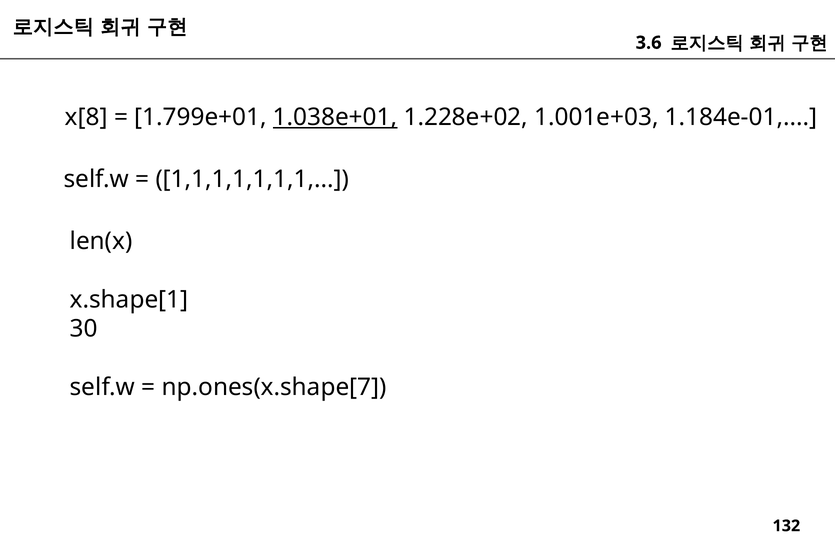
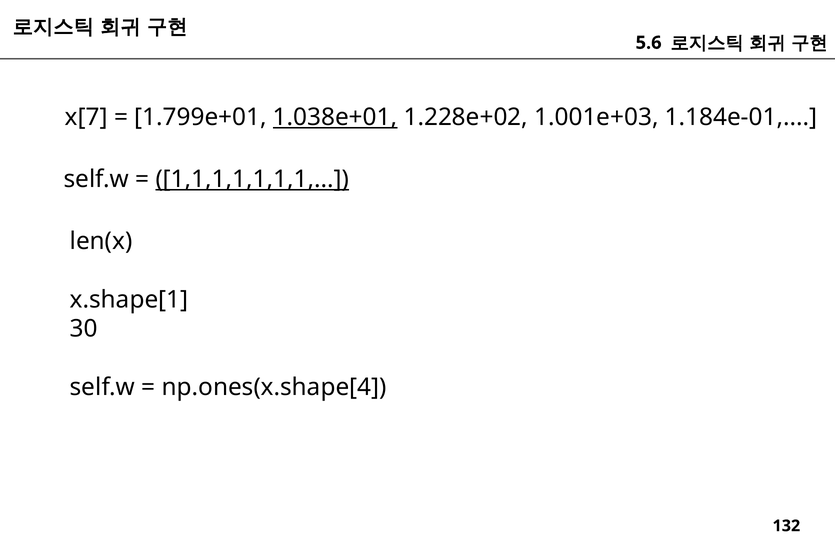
3.6: 3.6 -> 5.6
x[8: x[8 -> x[7
1,1,1,1,1,1,1 underline: none -> present
np.ones(x.shape[7: np.ones(x.shape[7 -> np.ones(x.shape[4
